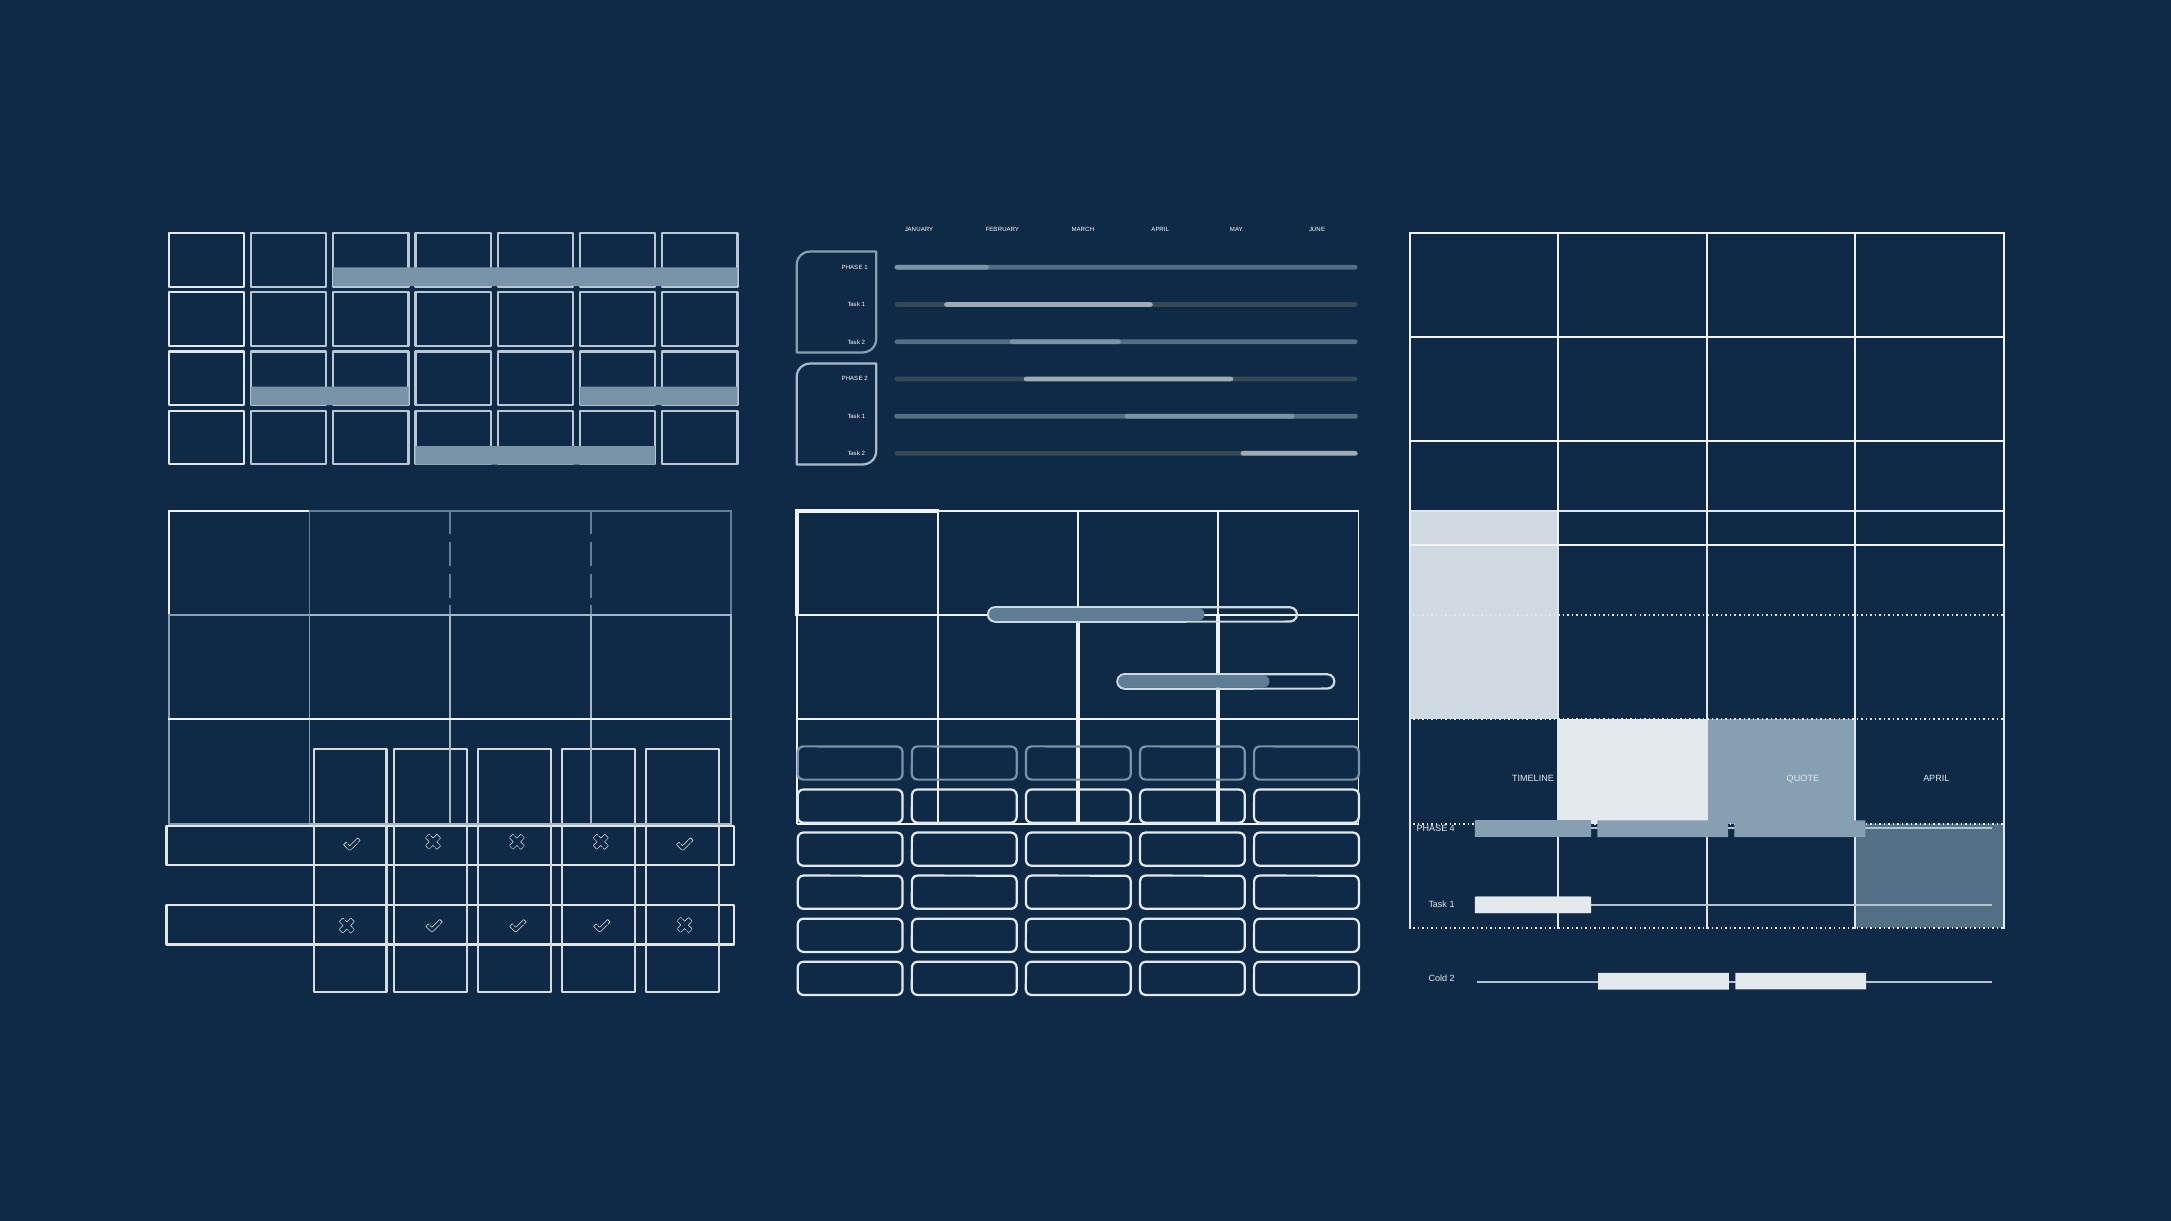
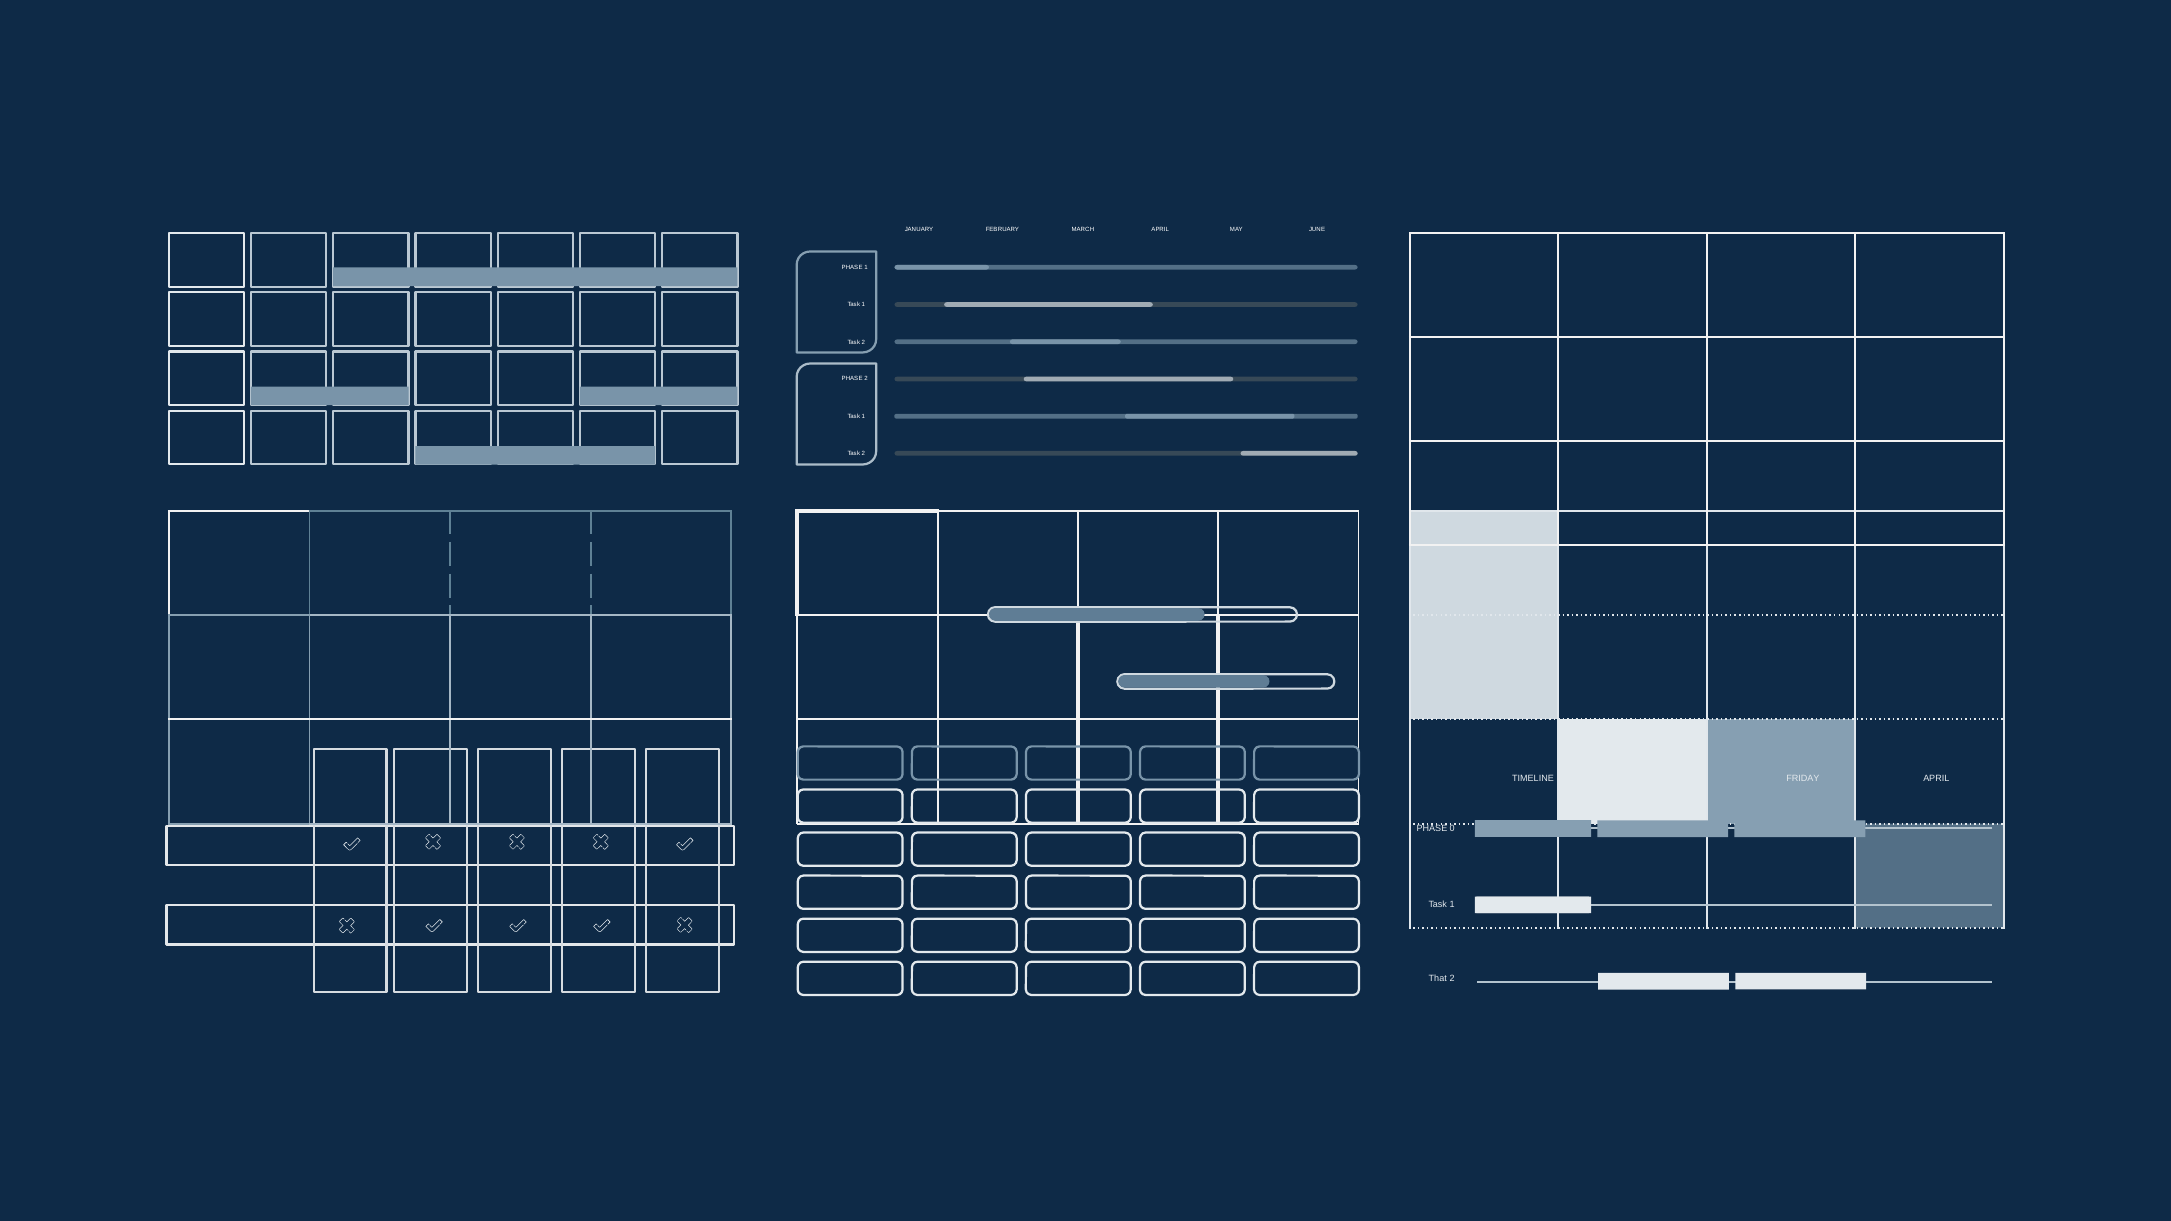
QUOTE: QUOTE -> FRIDAY
4: 4 -> 0
Cold: Cold -> That
